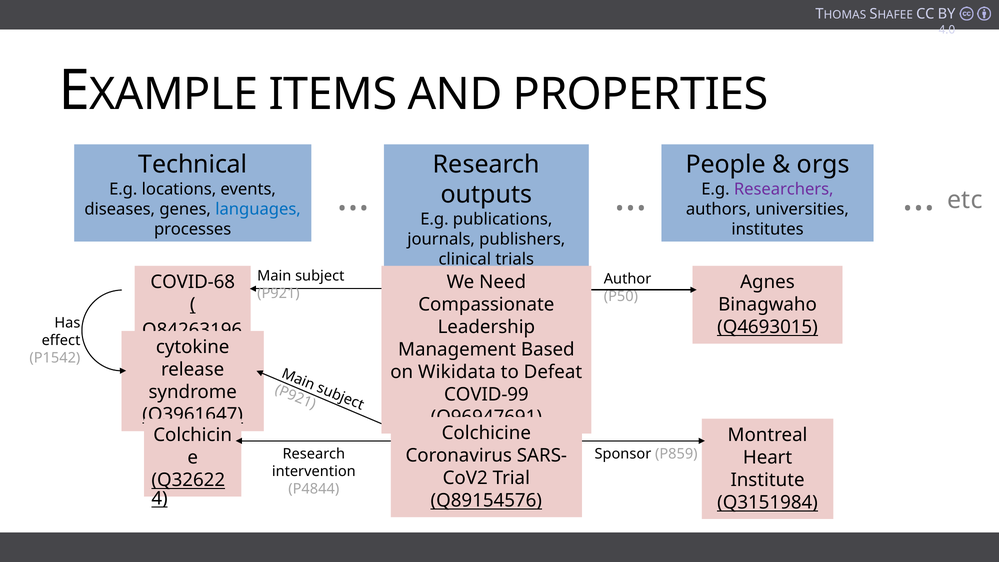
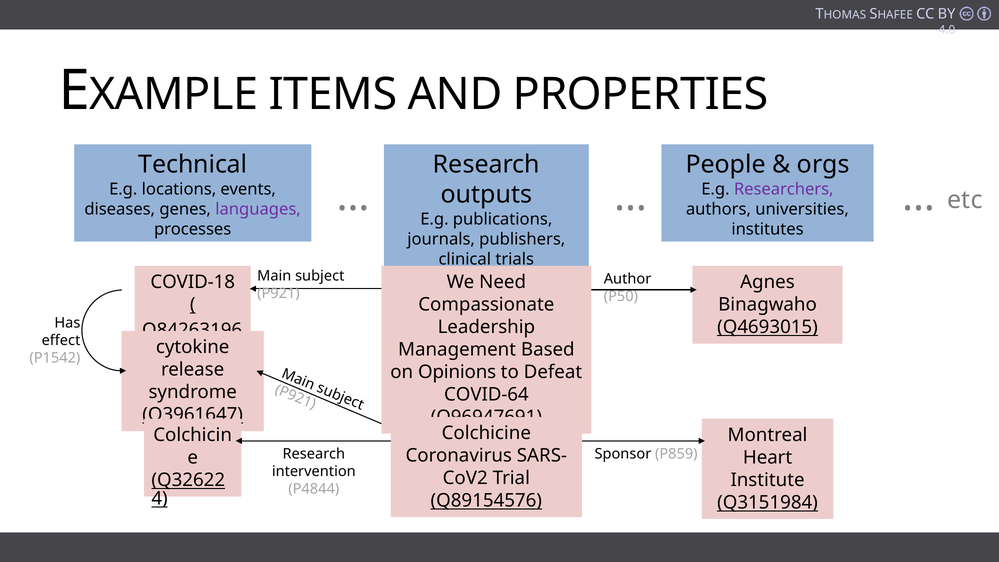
languages colour: blue -> purple
COVID-68: COVID-68 -> COVID-18
Wikidata: Wikidata -> Opinions
COVID-99: COVID-99 -> COVID-64
